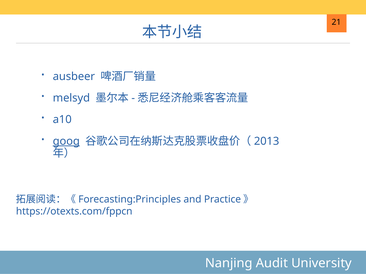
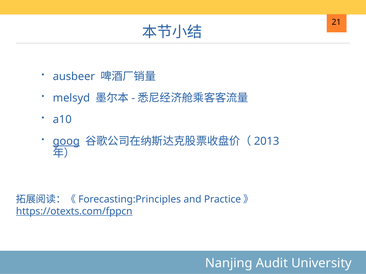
https://otexts.com/fppcn underline: none -> present
